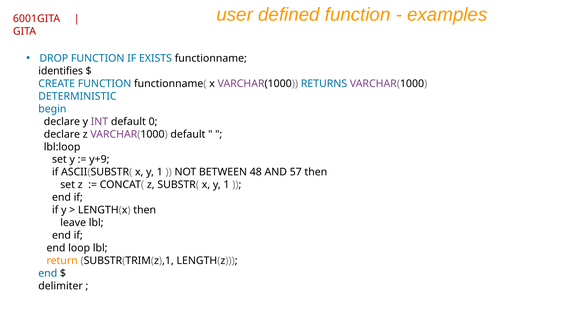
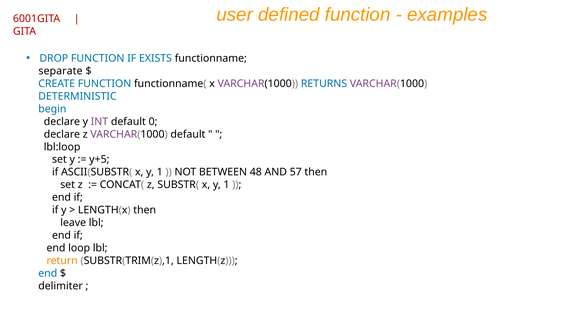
identifies: identifies -> separate
y+9: y+9 -> y+5
